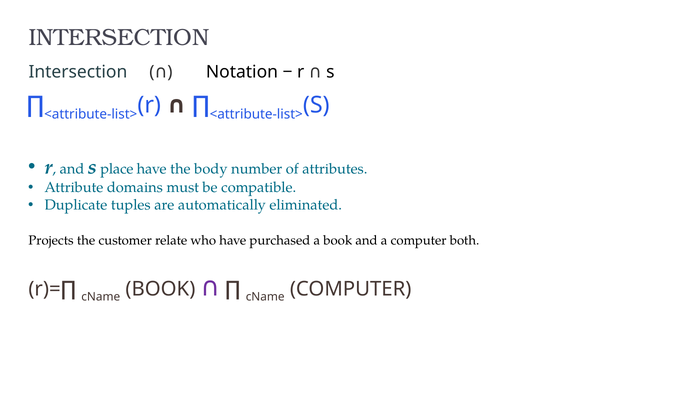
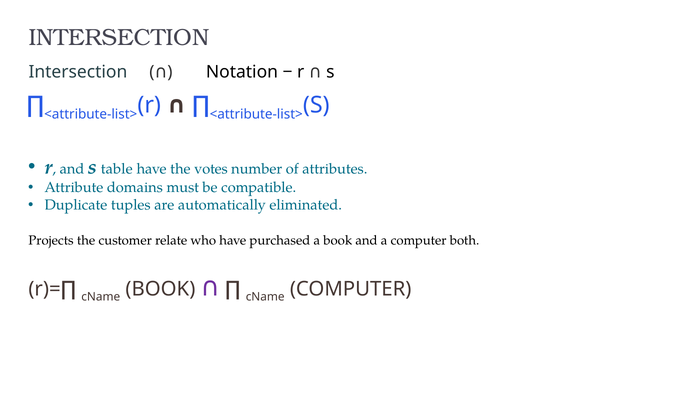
place: place -> table
body: body -> votes
